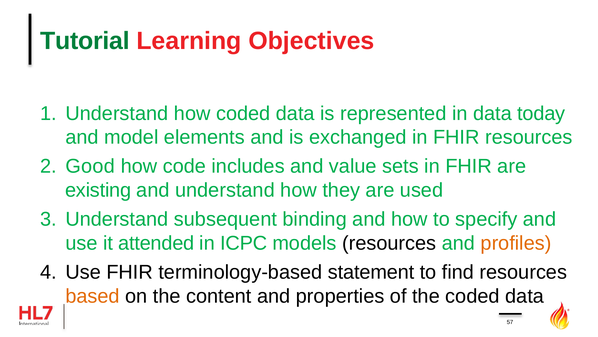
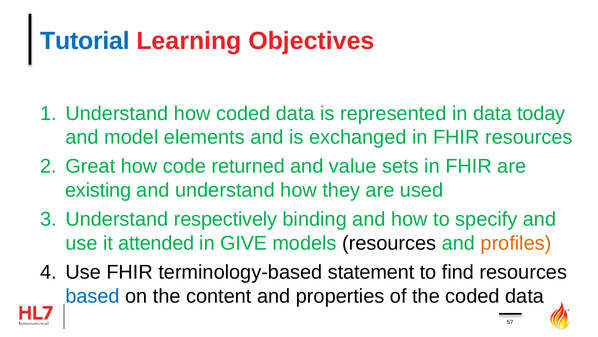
Tutorial colour: green -> blue
Good: Good -> Great
includes: includes -> returned
subsequent: subsequent -> respectively
ICPC: ICPC -> GIVE
based colour: orange -> blue
